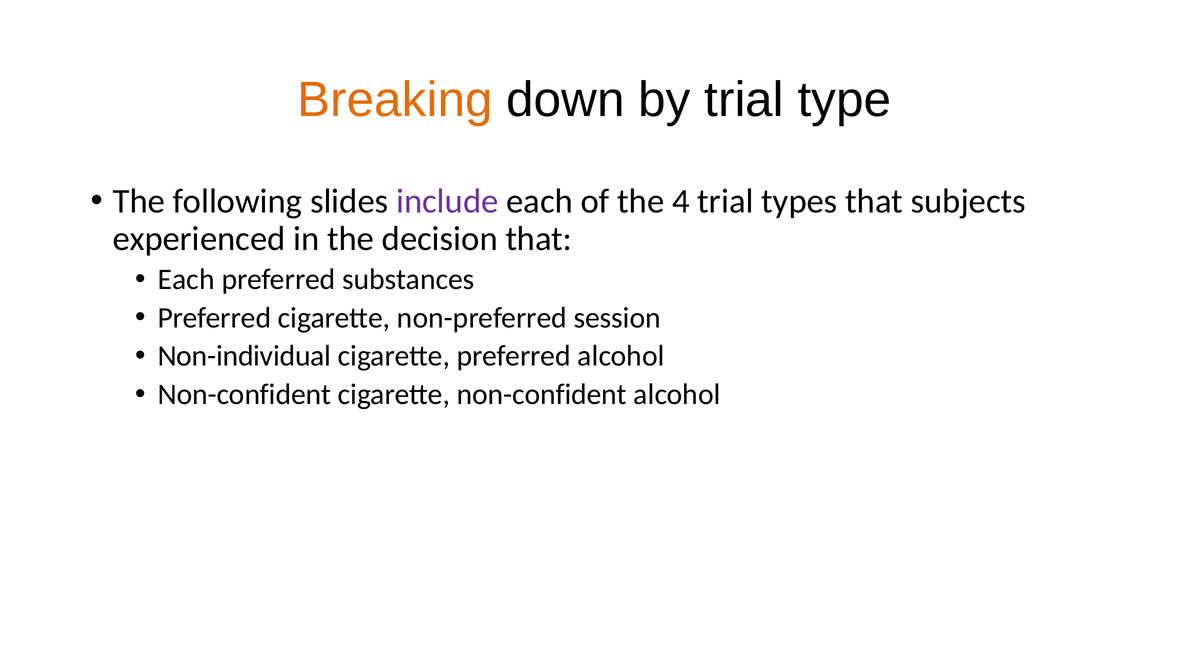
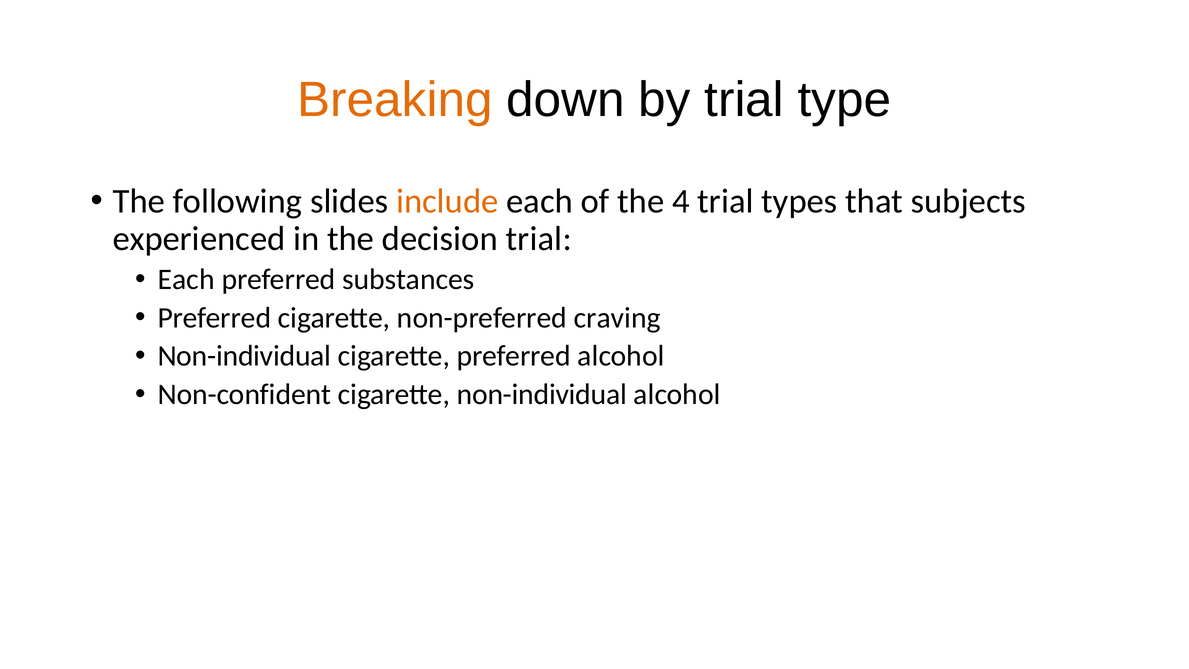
include colour: purple -> orange
decision that: that -> trial
session: session -> craving
cigarette non-confident: non-confident -> non-individual
